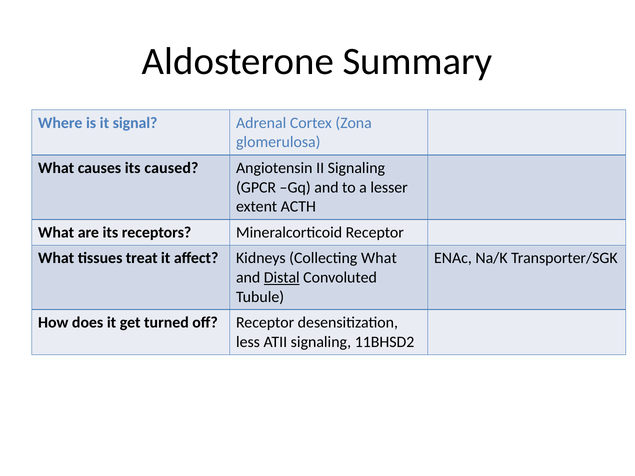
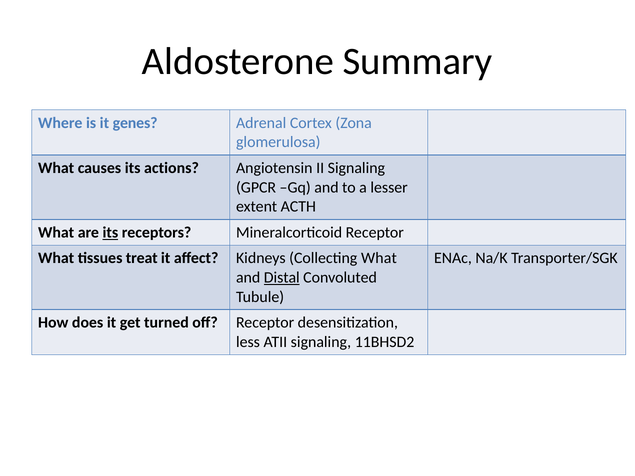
signal: signal -> genes
caused: caused -> actions
its at (110, 233) underline: none -> present
